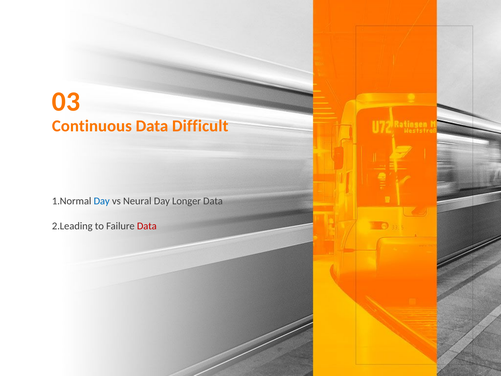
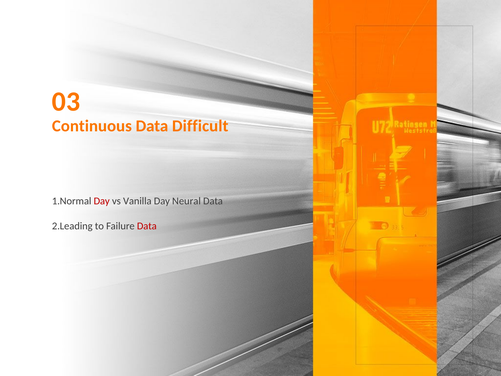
Day at (102, 201) colour: blue -> red
Neural: Neural -> Vanilla
Longer: Longer -> Neural
